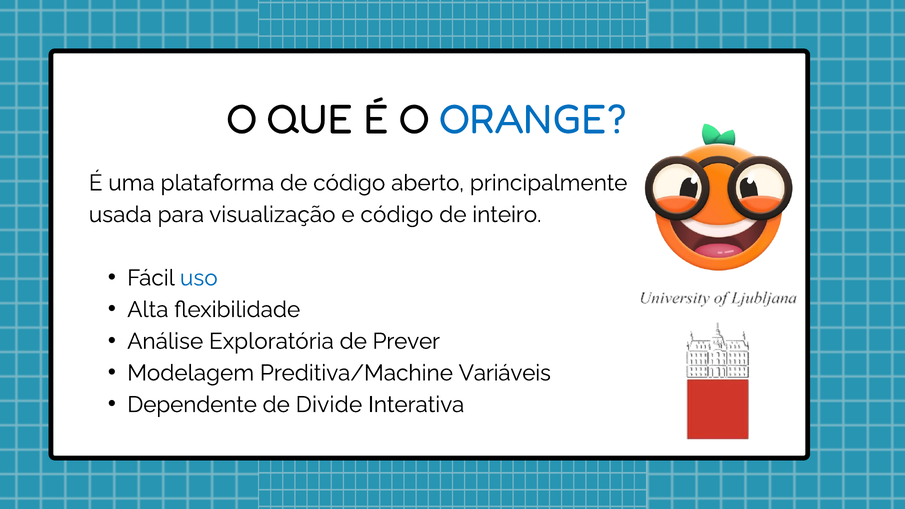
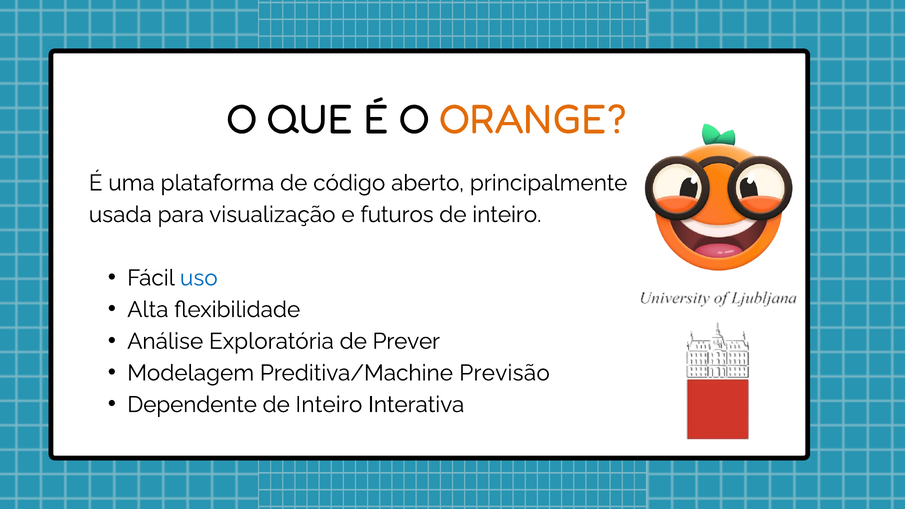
ORANGE colour: blue -> orange
e código: código -> futuros
Variáveis: Variáveis -> Previsão
Divide at (329, 405): Divide -> Inteiro
